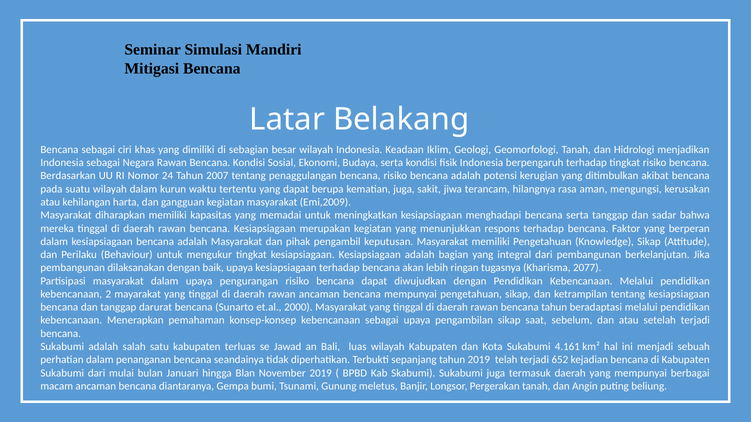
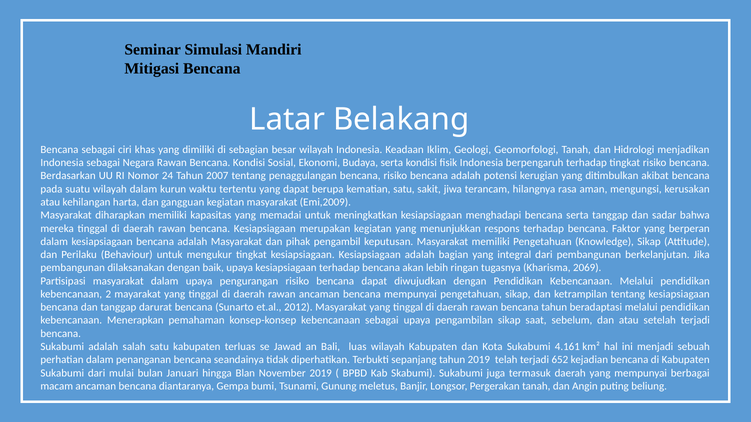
kematian juga: juga -> satu
2077: 2077 -> 2069
2000: 2000 -> 2012
